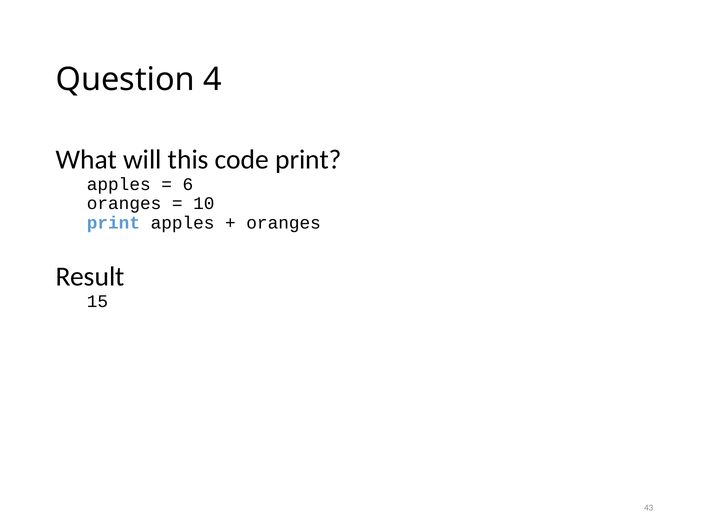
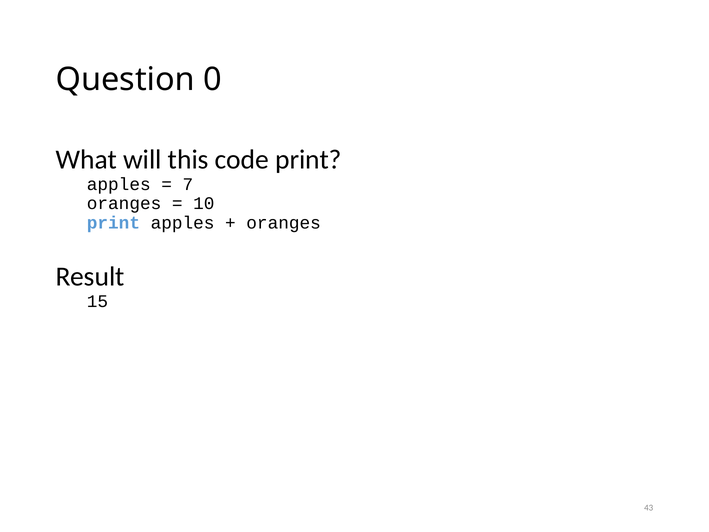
4: 4 -> 0
6: 6 -> 7
